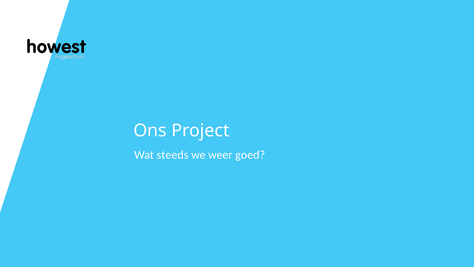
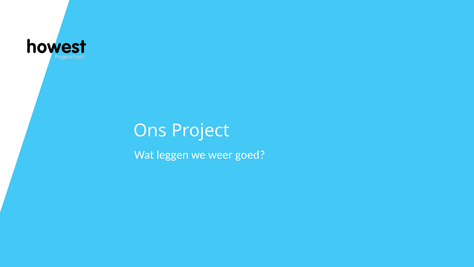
steeds: steeds -> leggen
